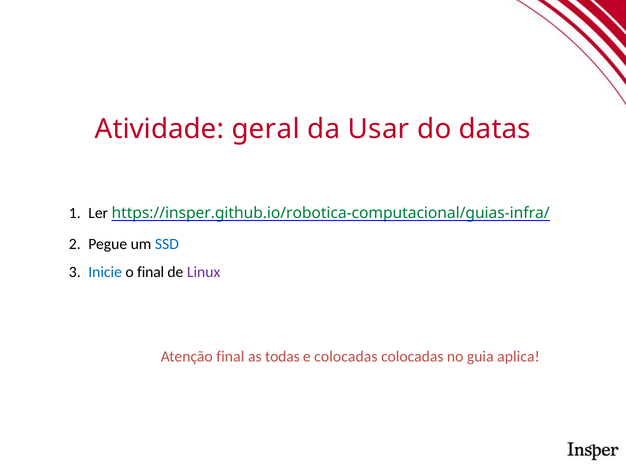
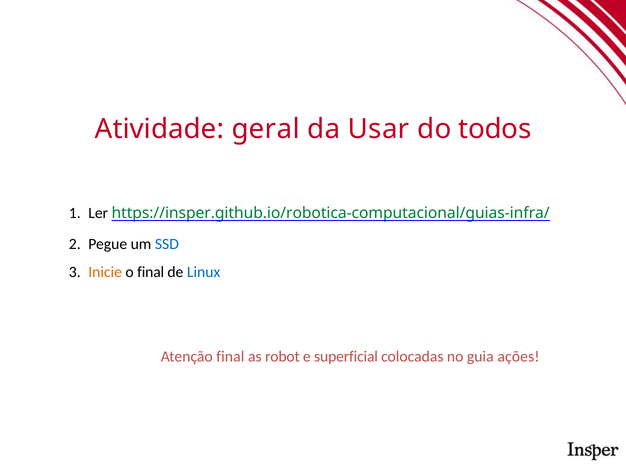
datas: datas -> todos
Inicie colour: blue -> orange
Linux colour: purple -> blue
todas: todas -> robot
e colocadas: colocadas -> superficial
aplica: aplica -> ações
